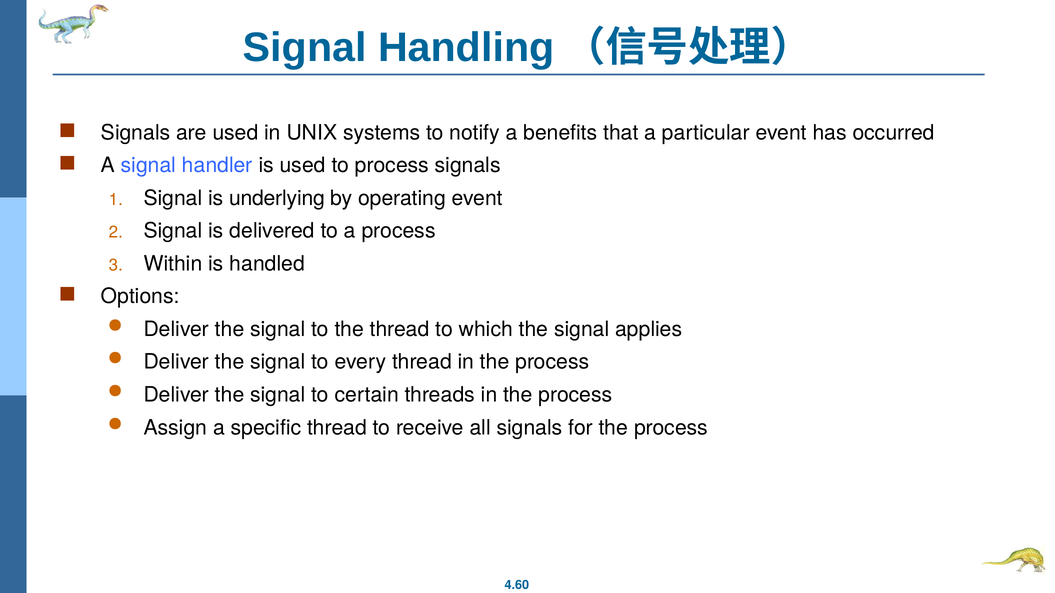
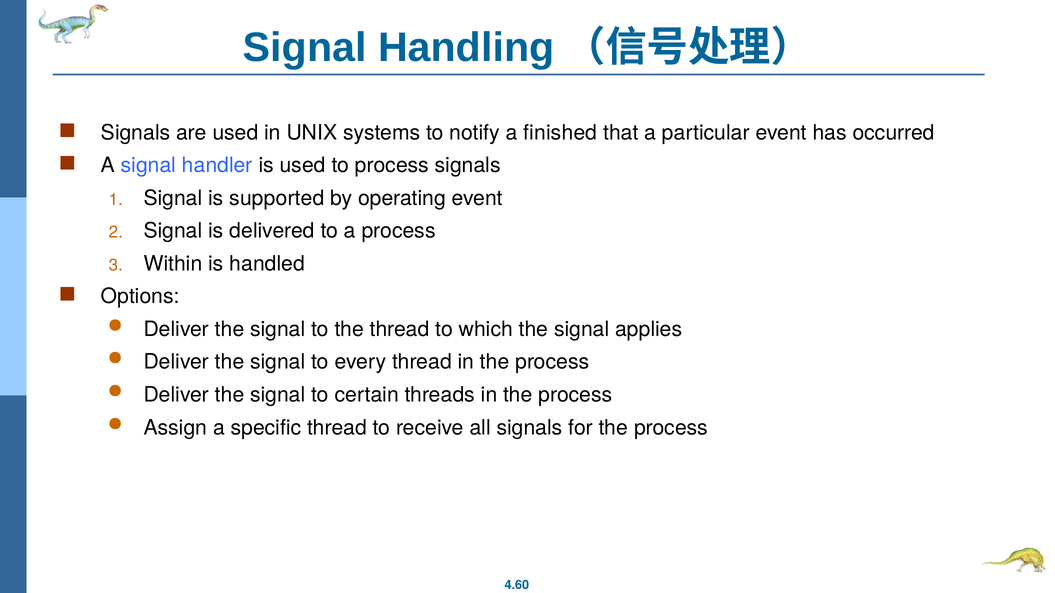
benefits: benefits -> finished
underlying: underlying -> supported
